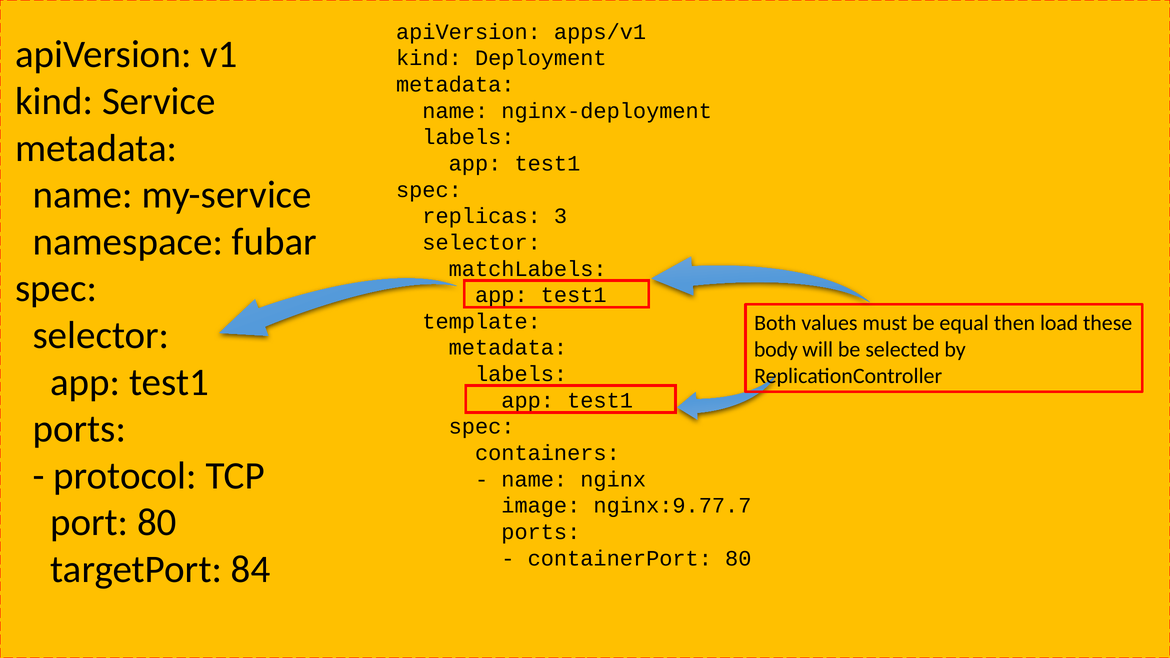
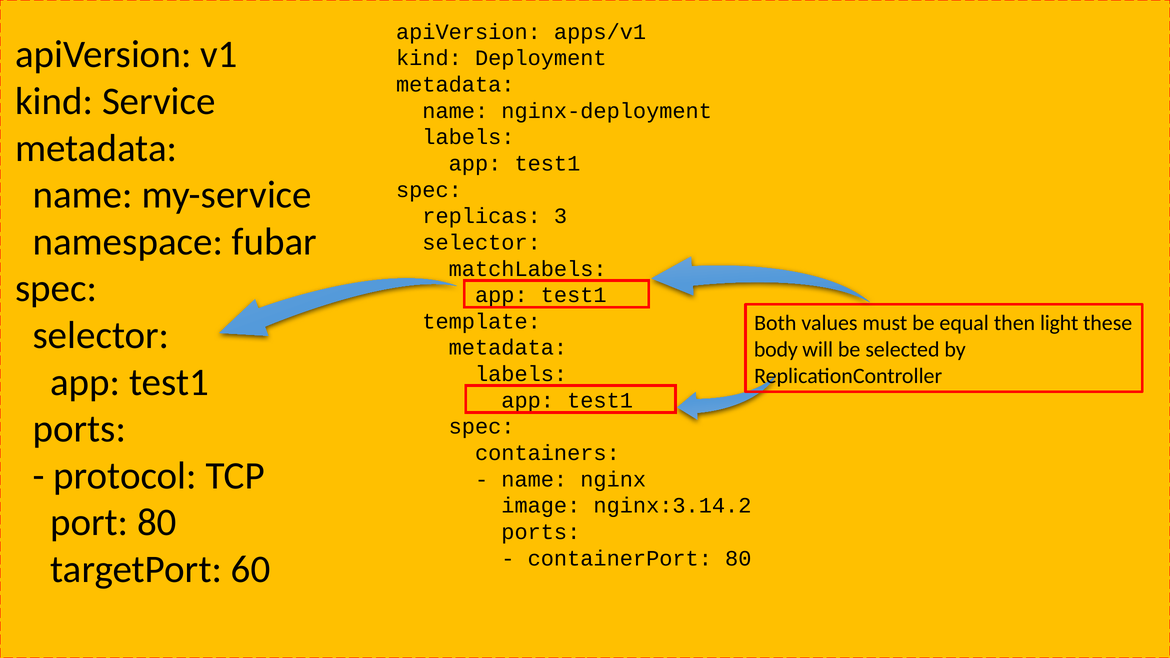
load: load -> light
nginx:9.77.7: nginx:9.77.7 -> nginx:3.14.2
84: 84 -> 60
